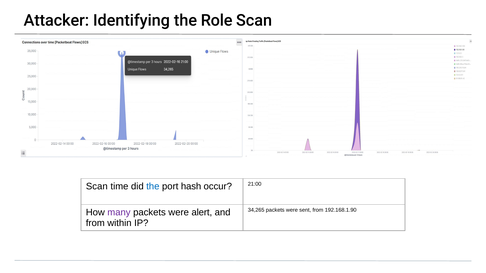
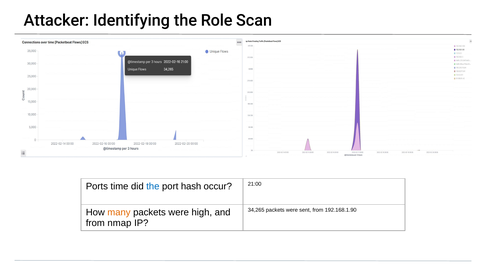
Scan at (97, 187): Scan -> Ports
many colour: purple -> orange
alert: alert -> high
within: within -> nmap
